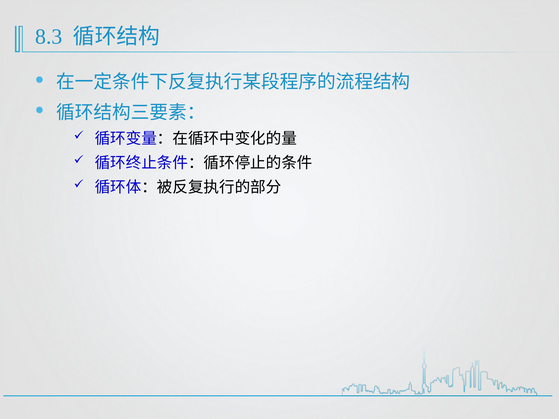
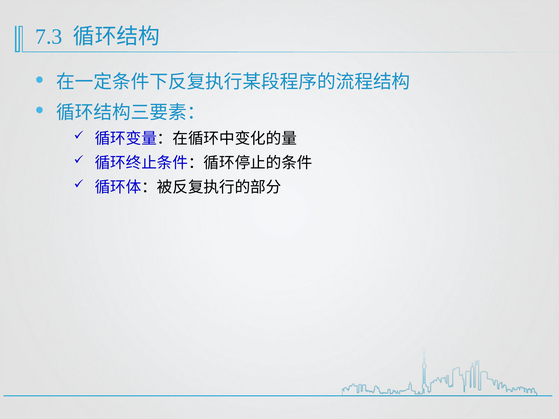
8.3: 8.3 -> 7.3
